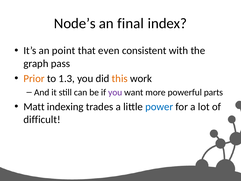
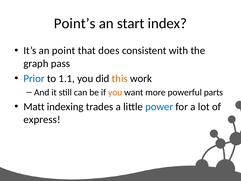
Node’s: Node’s -> Point’s
final: final -> start
even: even -> does
Prior colour: orange -> blue
1.3: 1.3 -> 1.1
you at (115, 92) colour: purple -> orange
difficult: difficult -> express
